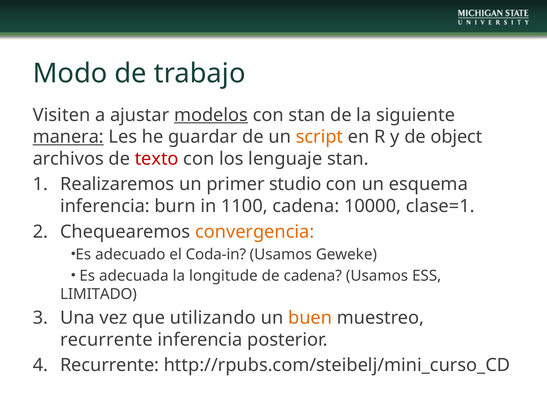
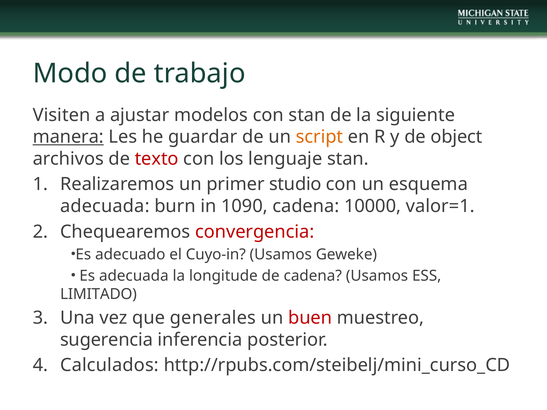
modelos underline: present -> none
inferencia at (105, 206): inferencia -> adecuada
1100: 1100 -> 1090
clase=1: clase=1 -> valor=1
convergencia colour: orange -> red
Coda-in: Coda-in -> Cuyo-in
utilizando: utilizando -> generales
buen colour: orange -> red
recurrente at (106, 340): recurrente -> sugerencia
Recurrente at (110, 366): Recurrente -> Calculados
